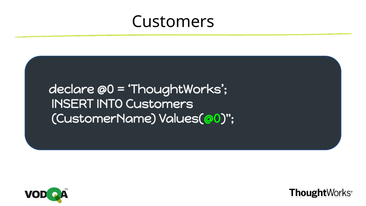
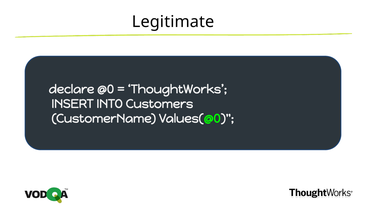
Customers at (173, 22): Customers -> Legitimate
